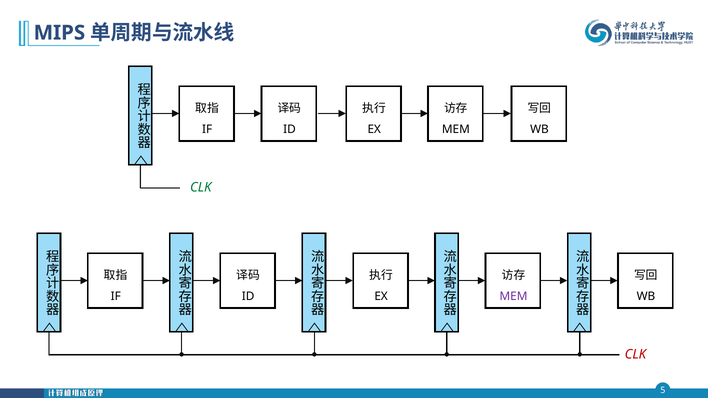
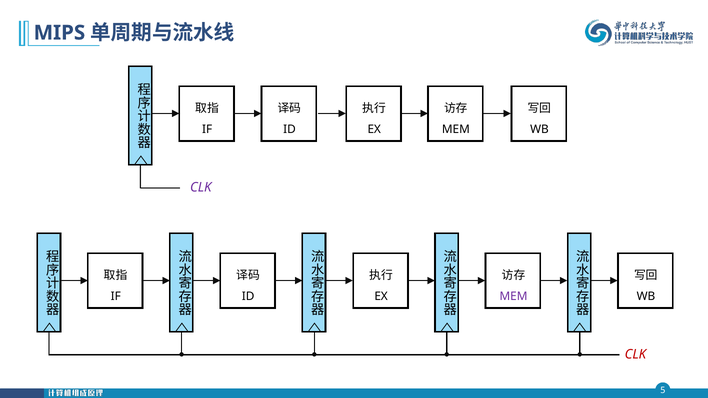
CLK at (201, 188) colour: green -> purple
